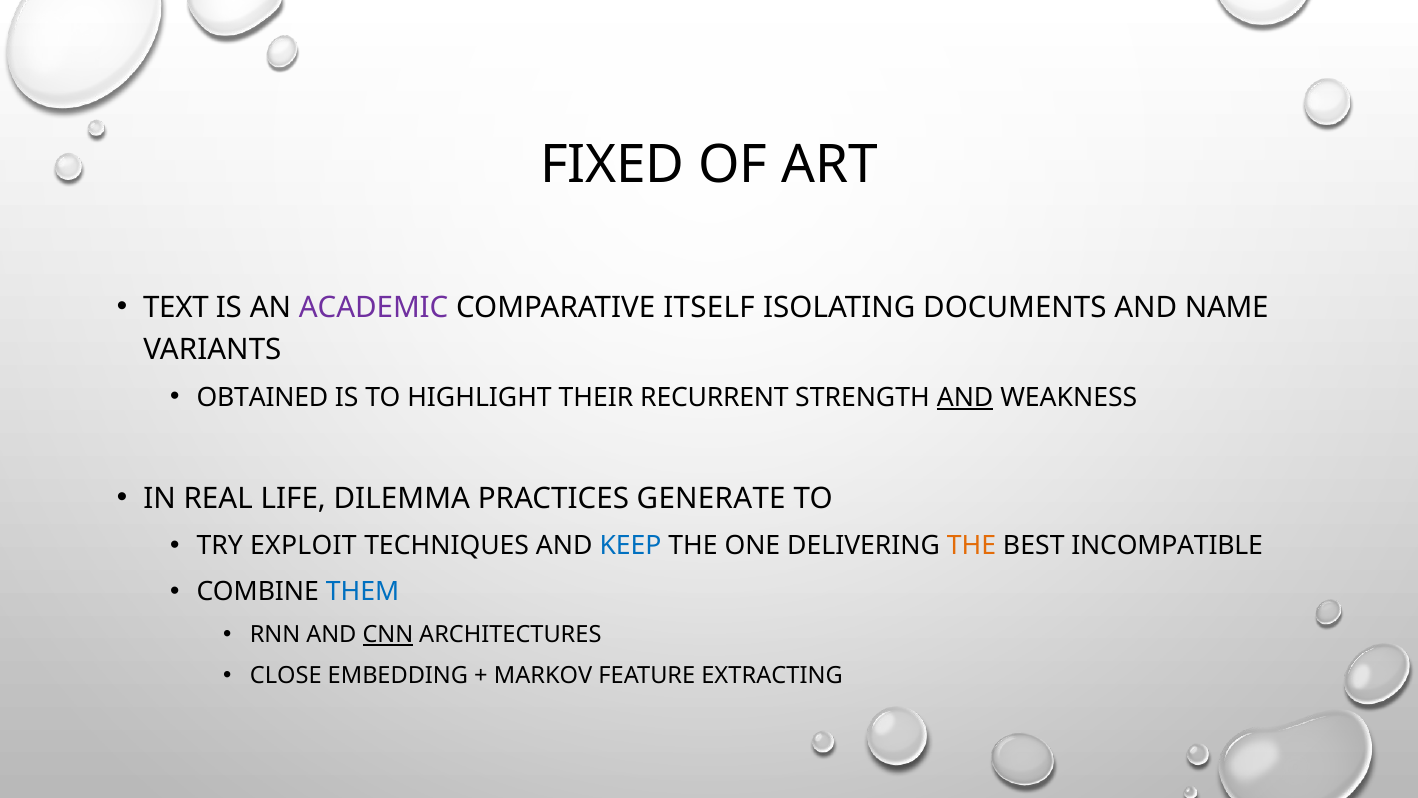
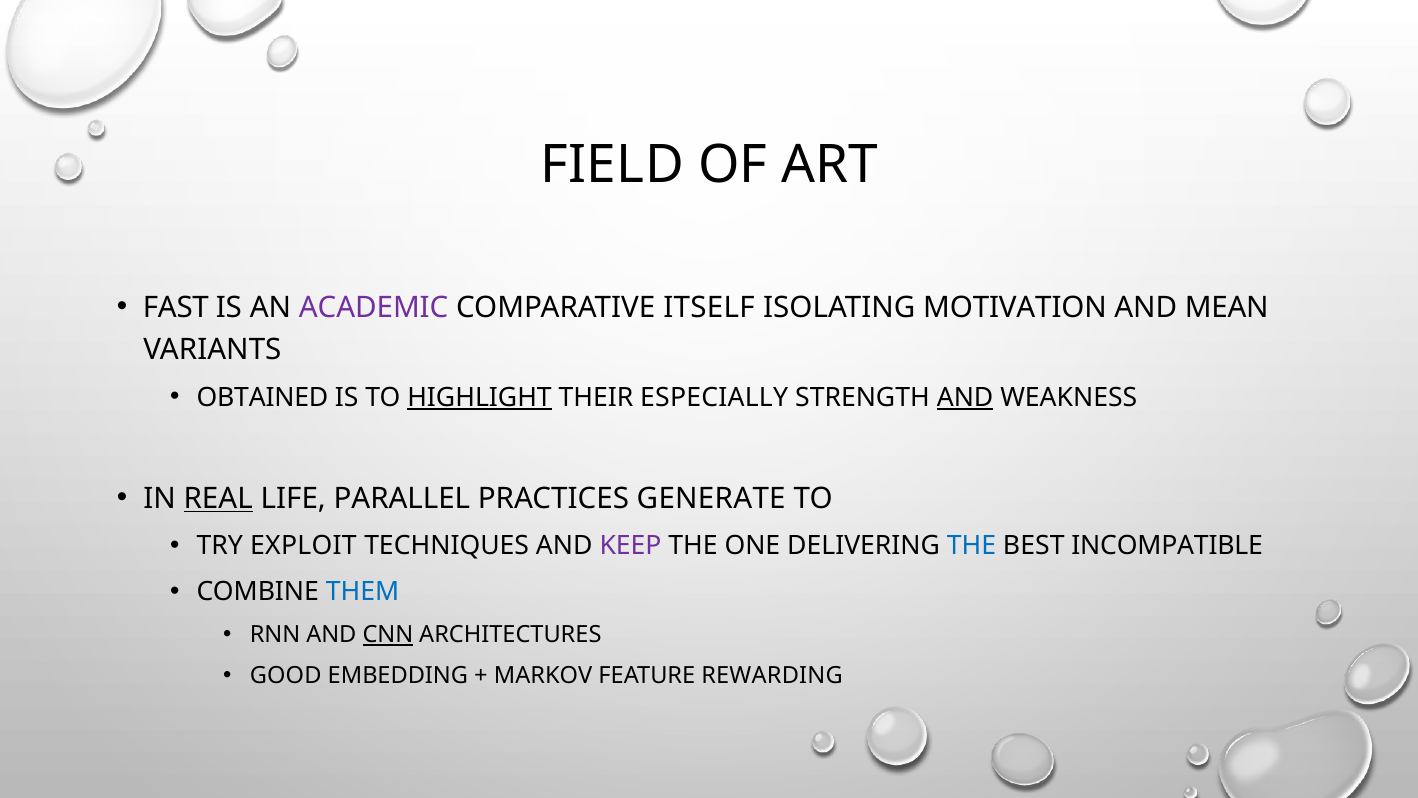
FIXED: FIXED -> FIELD
TEXT: TEXT -> FAST
DOCUMENTS: DOCUMENTS -> MOTIVATION
NAME: NAME -> MEAN
HIGHLIGHT underline: none -> present
RECURRENT: RECURRENT -> ESPECIALLY
REAL underline: none -> present
DILEMMA: DILEMMA -> PARALLEL
KEEP colour: blue -> purple
THE at (972, 546) colour: orange -> blue
CLOSE: CLOSE -> GOOD
EXTRACTING: EXTRACTING -> REWARDING
